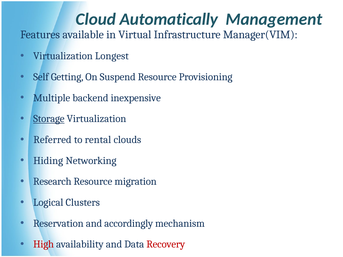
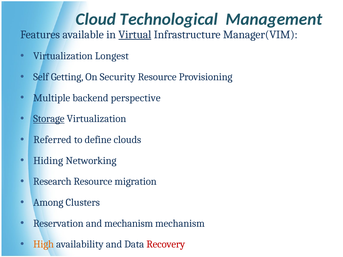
Automatically: Automatically -> Technological
Virtual underline: none -> present
Suspend: Suspend -> Security
inexpensive: inexpensive -> perspective
rental: rental -> define
Logical: Logical -> Among
and accordingly: accordingly -> mechanism
High colour: red -> orange
